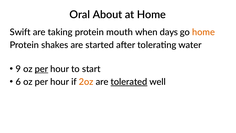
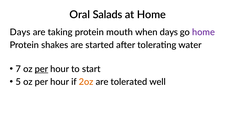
About: About -> Salads
Swift at (20, 32): Swift -> Days
home at (203, 32) colour: orange -> purple
9: 9 -> 7
6: 6 -> 5
tolerated underline: present -> none
